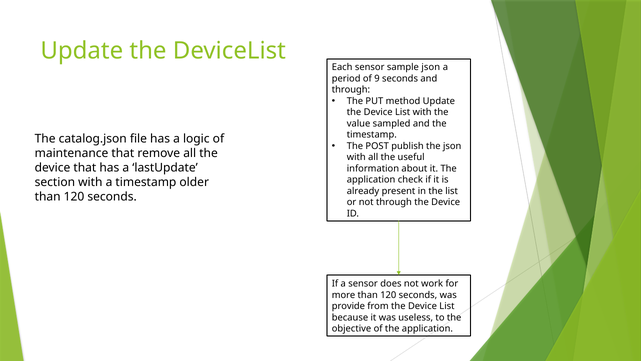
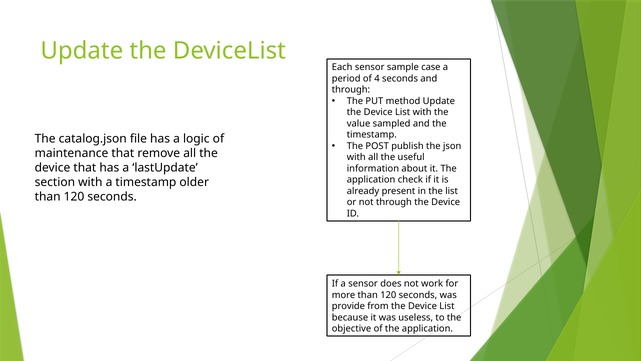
sample json: json -> case
9: 9 -> 4
